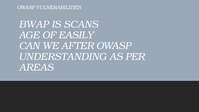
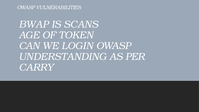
EASILY: EASILY -> TOKEN
AFTER: AFTER -> LOGIN
AREAS: AREAS -> CARRY
